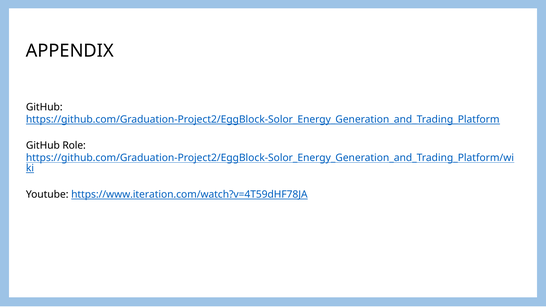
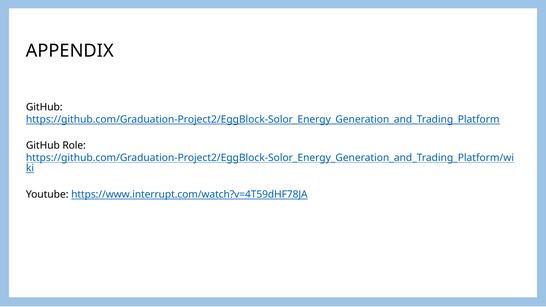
https://www.iteration.com/watch?v=4T59dHF78JA: https://www.iteration.com/watch?v=4T59dHF78JA -> https://www.interrupt.com/watch?v=4T59dHF78JA
